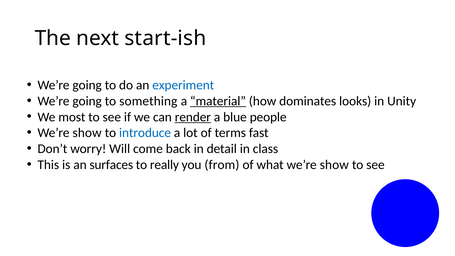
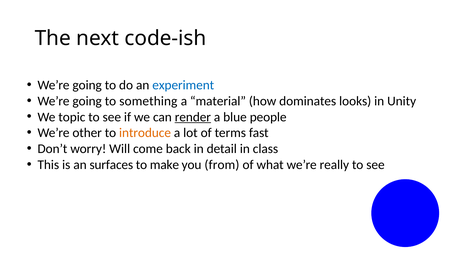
start-ish: start-ish -> code-ish
material underline: present -> none
most: most -> topic
show at (87, 133): show -> other
introduce colour: blue -> orange
really: really -> make
what we’re show: show -> really
